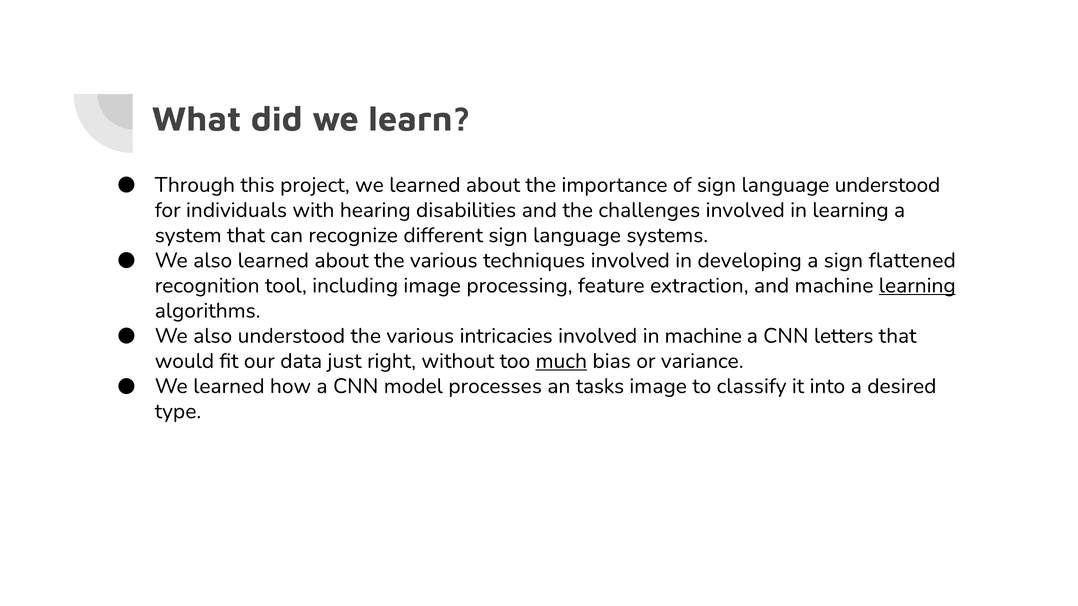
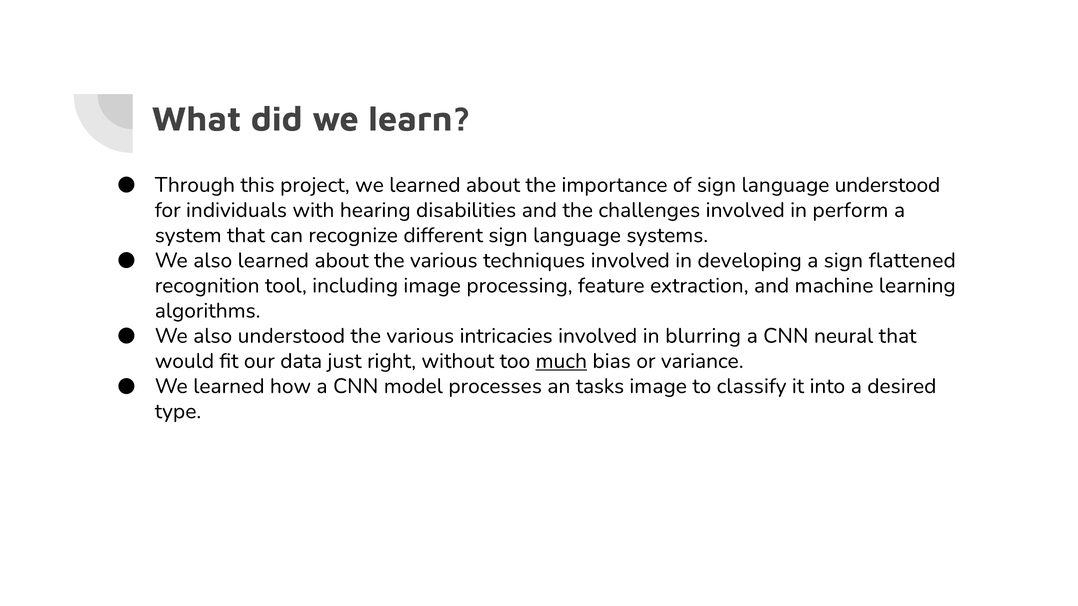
in learning: learning -> perform
learning at (917, 286) underline: present -> none
in machine: machine -> blurring
letters: letters -> neural
